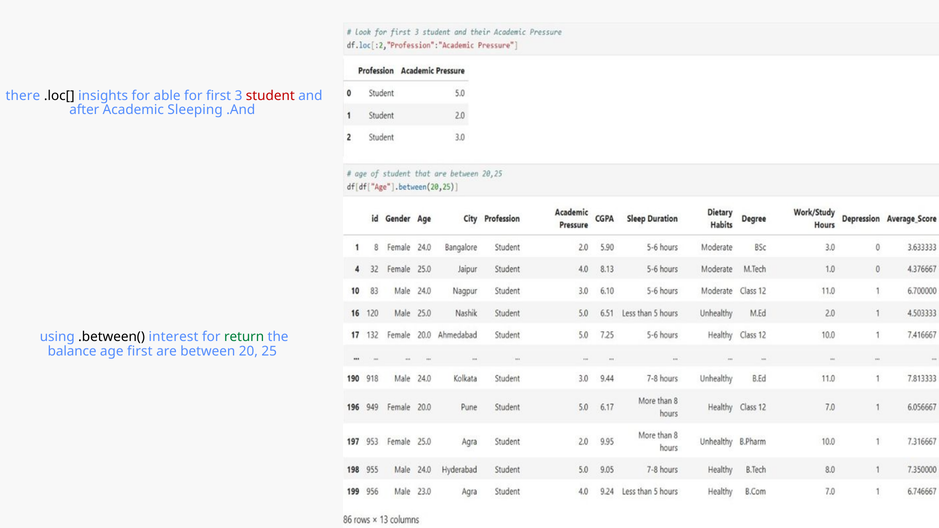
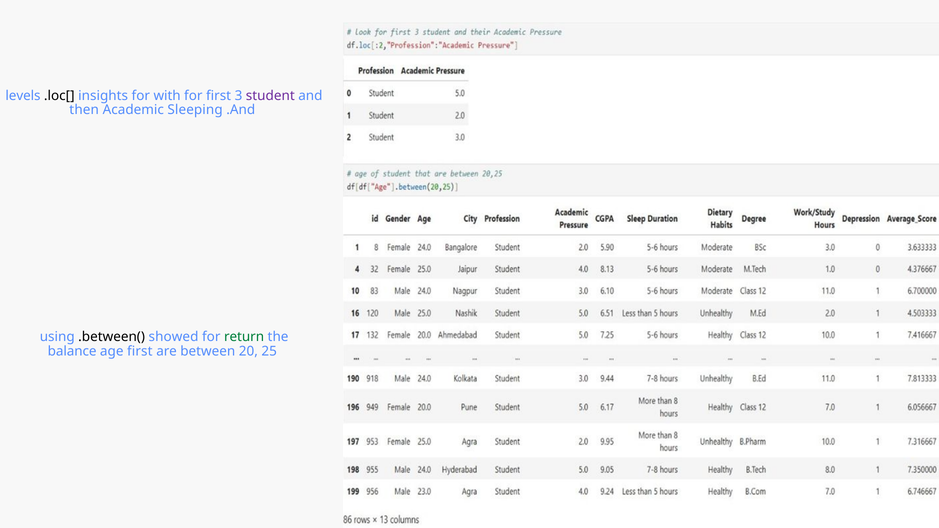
there: there -> levels
able: able -> with
student colour: red -> purple
after: after -> then
interest: interest -> showed
